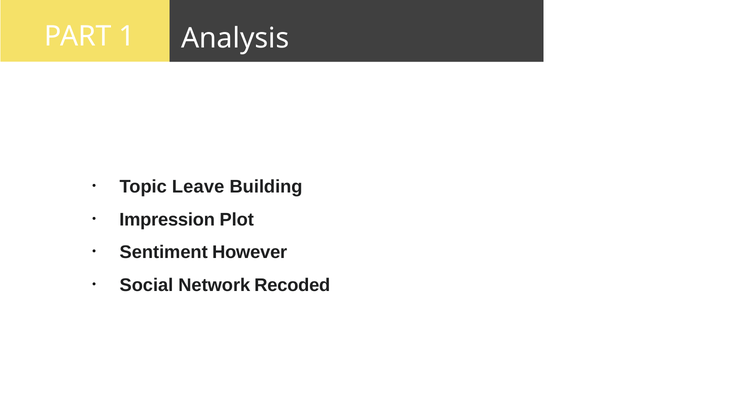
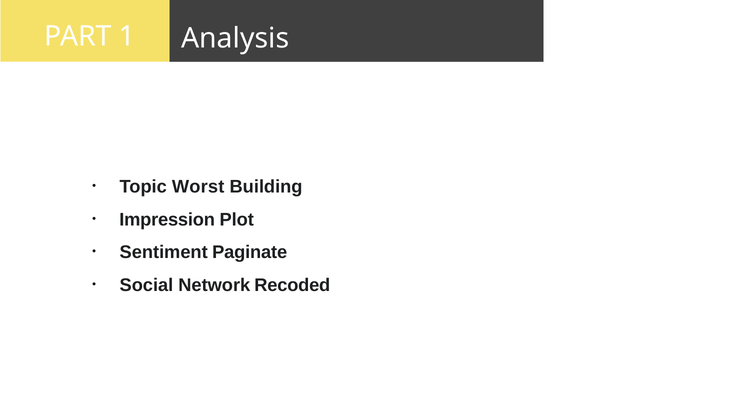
Leave: Leave -> Worst
However: However -> Paginate
